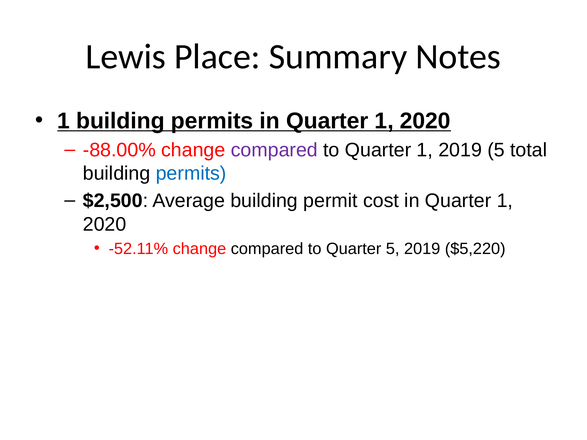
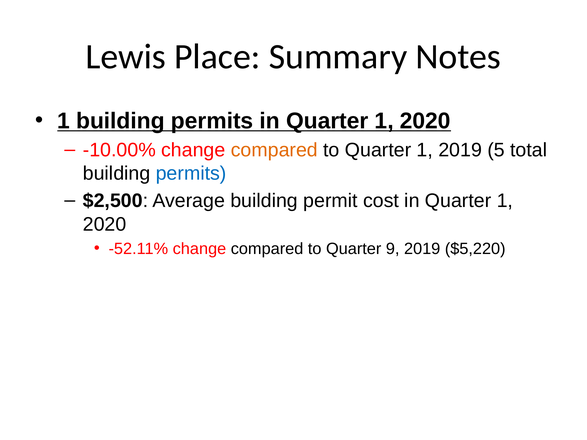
-88.00%: -88.00% -> -10.00%
compared at (274, 150) colour: purple -> orange
Quarter 5: 5 -> 9
